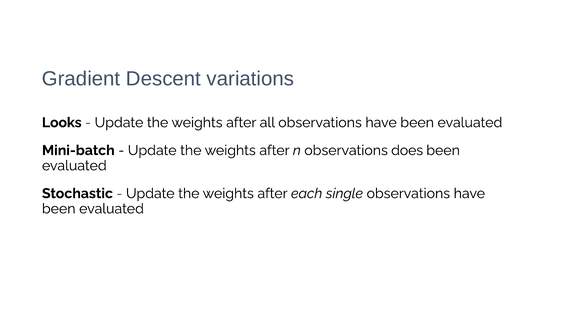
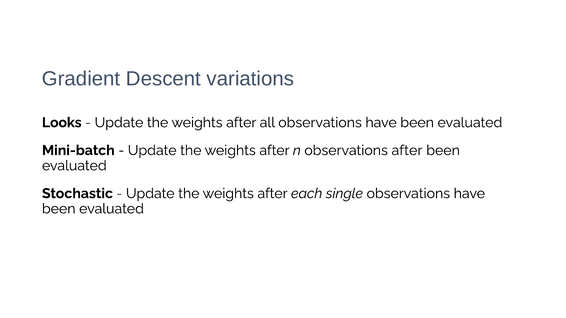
observations does: does -> after
